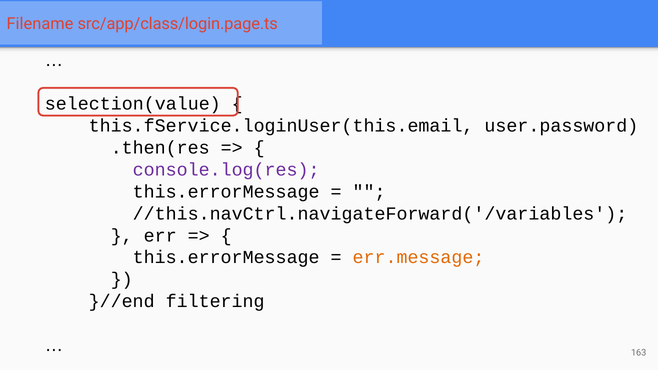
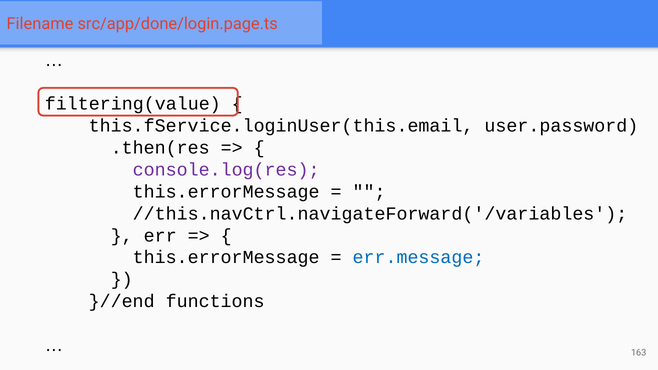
src/app/class/login.page.ts: src/app/class/login.page.ts -> src/app/done/login.page.ts
selection(value: selection(value -> filtering(value
err.message colour: orange -> blue
filtering: filtering -> functions
